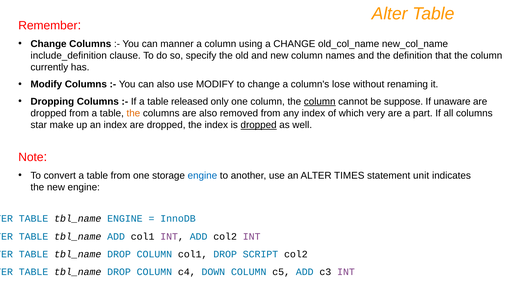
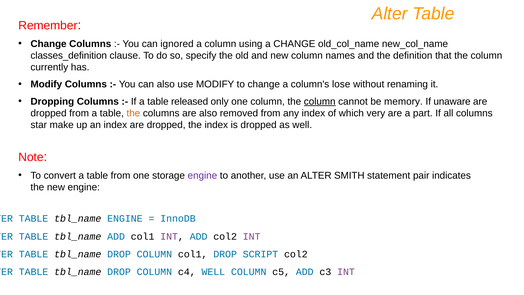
manner: manner -> ignored
include_definition: include_definition -> classes_definition
suppose: suppose -> memory
dropped at (259, 125) underline: present -> none
engine at (202, 175) colour: blue -> purple
TIMES: TIMES -> SMITH
unit: unit -> pair
c4 DOWN: DOWN -> WELL
